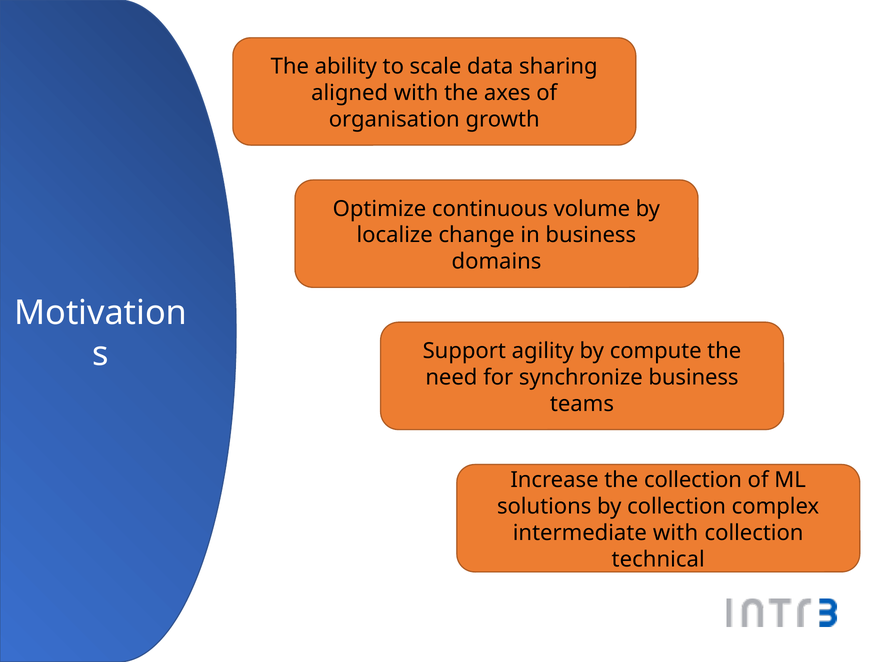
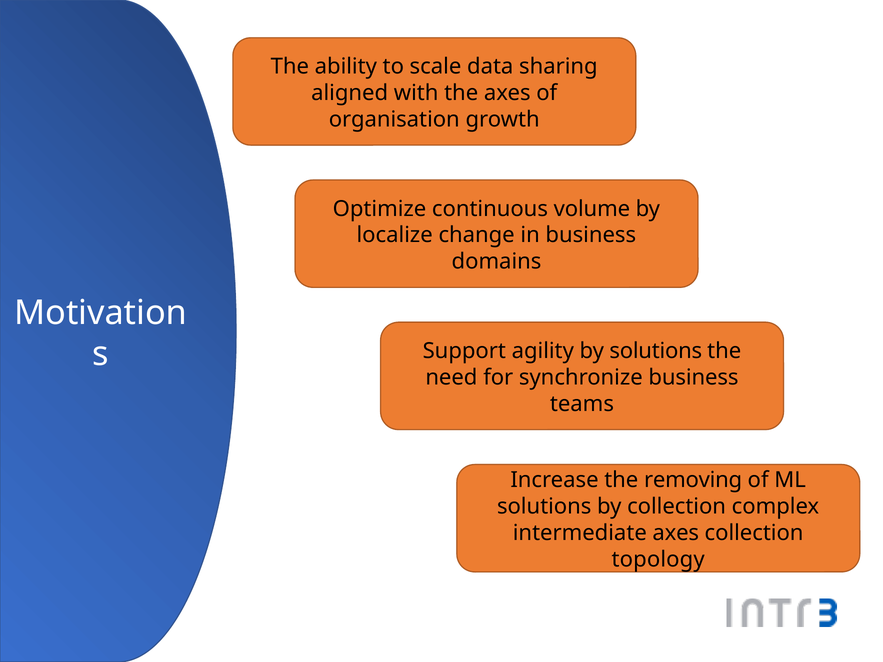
by compute: compute -> solutions
the collection: collection -> removing
with at (676, 533): with -> axes
technical: technical -> topology
